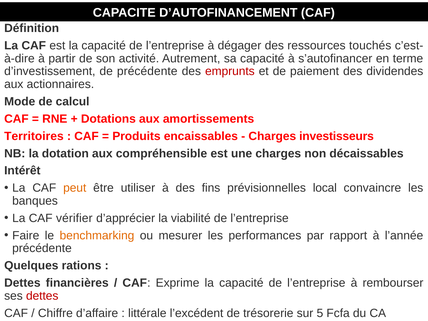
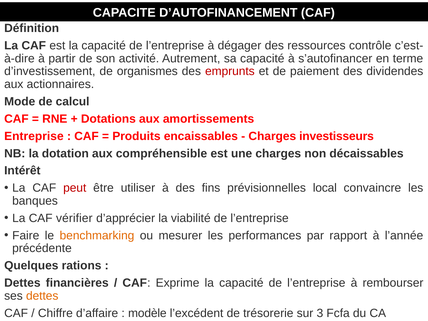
touchés: touchés -> contrôle
de précédente: précédente -> organismes
Territoires: Territoires -> Entreprise
peut colour: orange -> red
dettes at (42, 296) colour: red -> orange
littérale: littérale -> modèle
5: 5 -> 3
